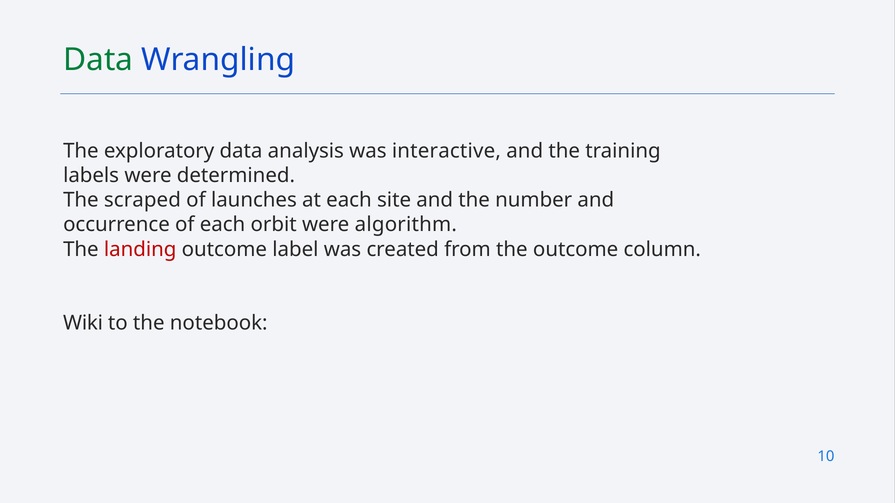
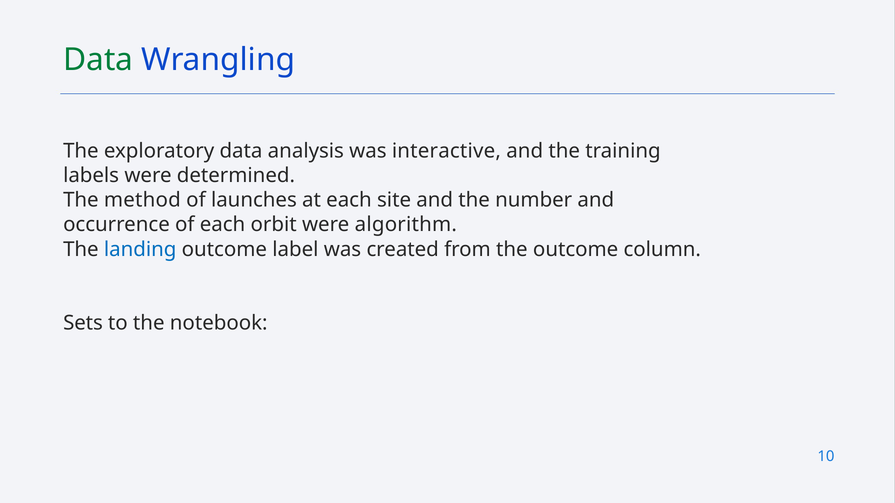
scraped: scraped -> method
landing colour: red -> blue
Wiki: Wiki -> Sets
